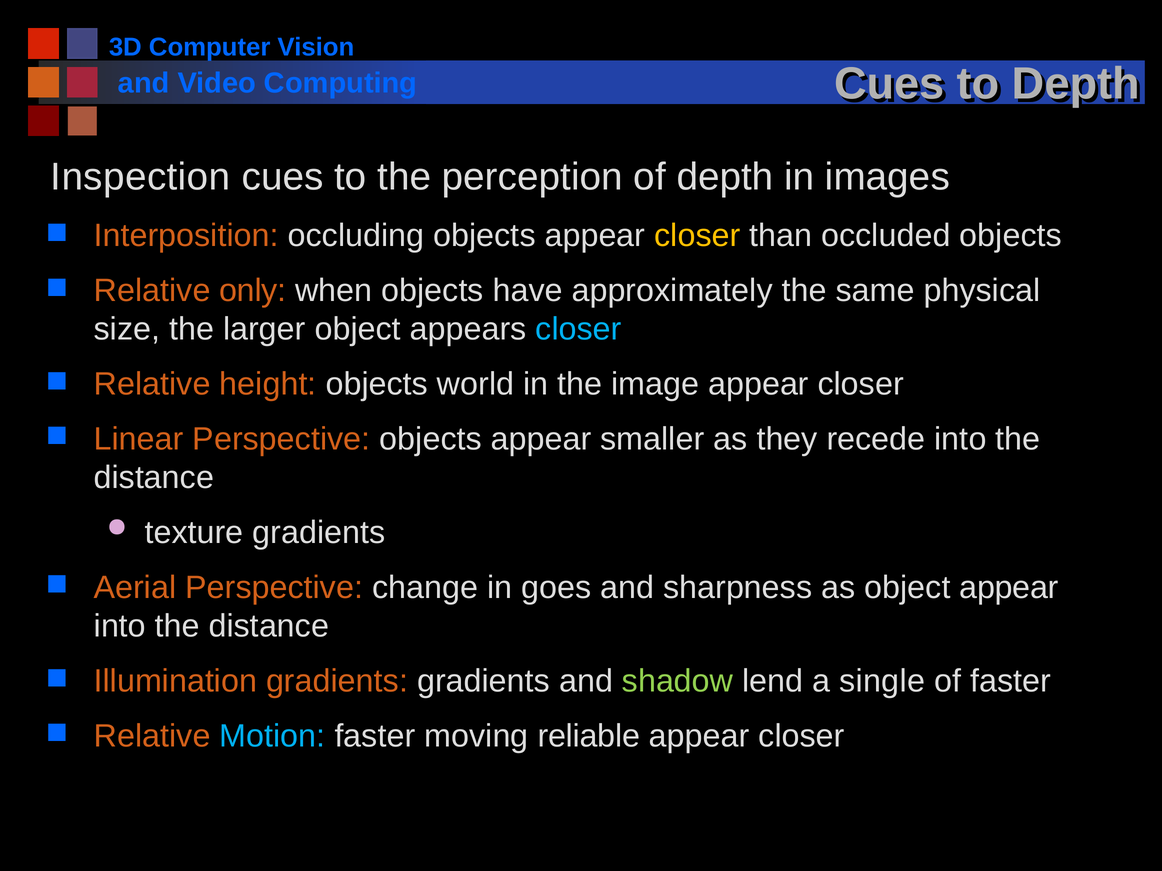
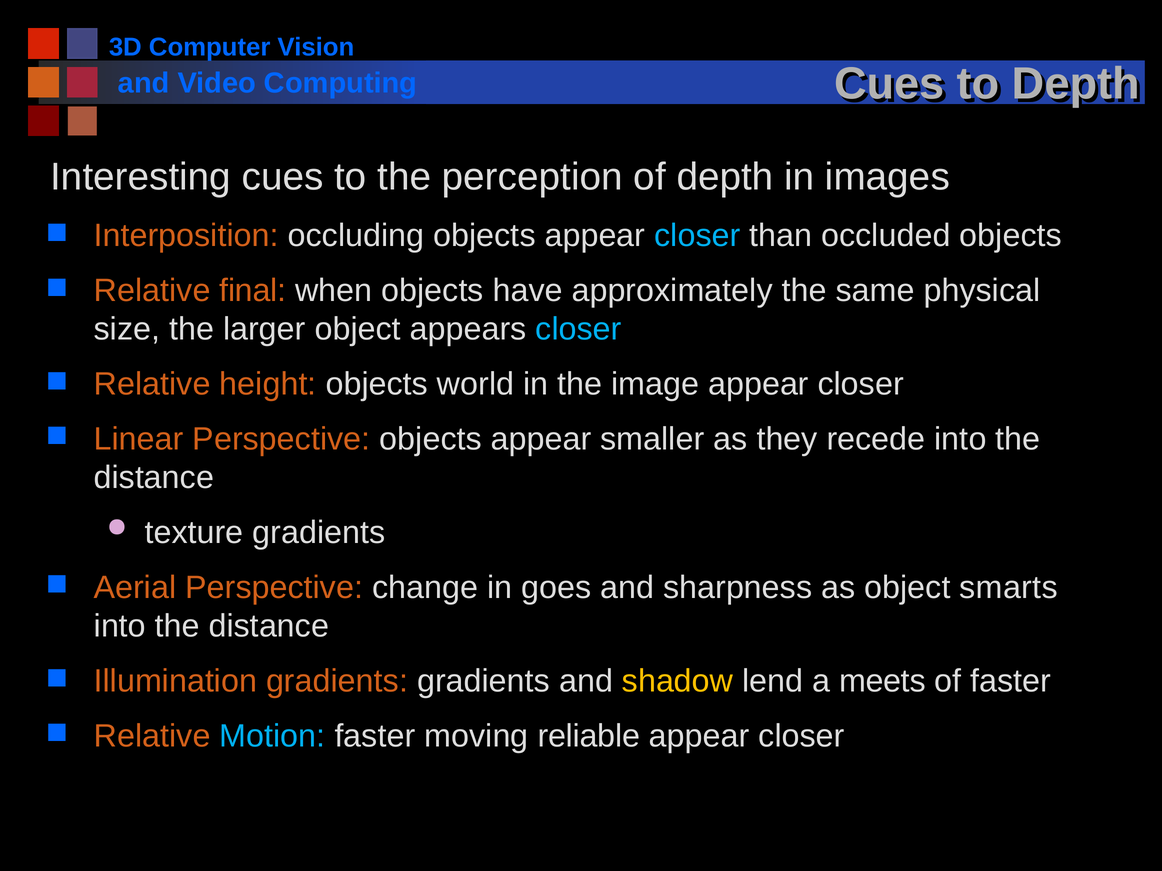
Inspection: Inspection -> Interesting
closer at (697, 236) colour: yellow -> light blue
only: only -> final
object appear: appear -> smarts
shadow colour: light green -> yellow
single: single -> meets
